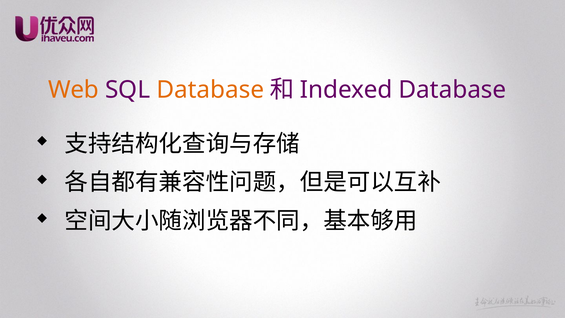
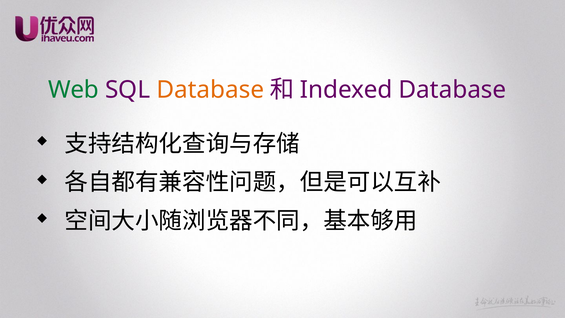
Web colour: orange -> green
